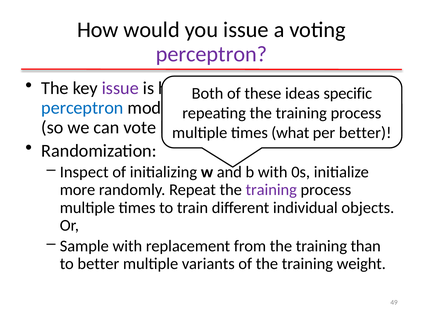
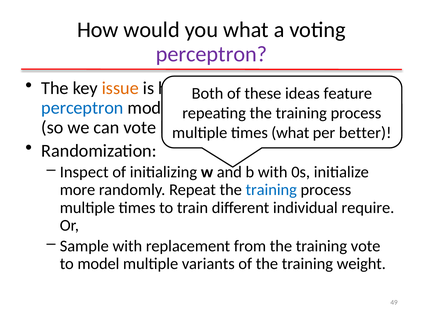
you issue: issue -> what
issue at (120, 88) colour: purple -> orange
specific: specific -> feature
training at (271, 190) colour: purple -> blue
objects: objects -> require
training than: than -> vote
to better: better -> model
